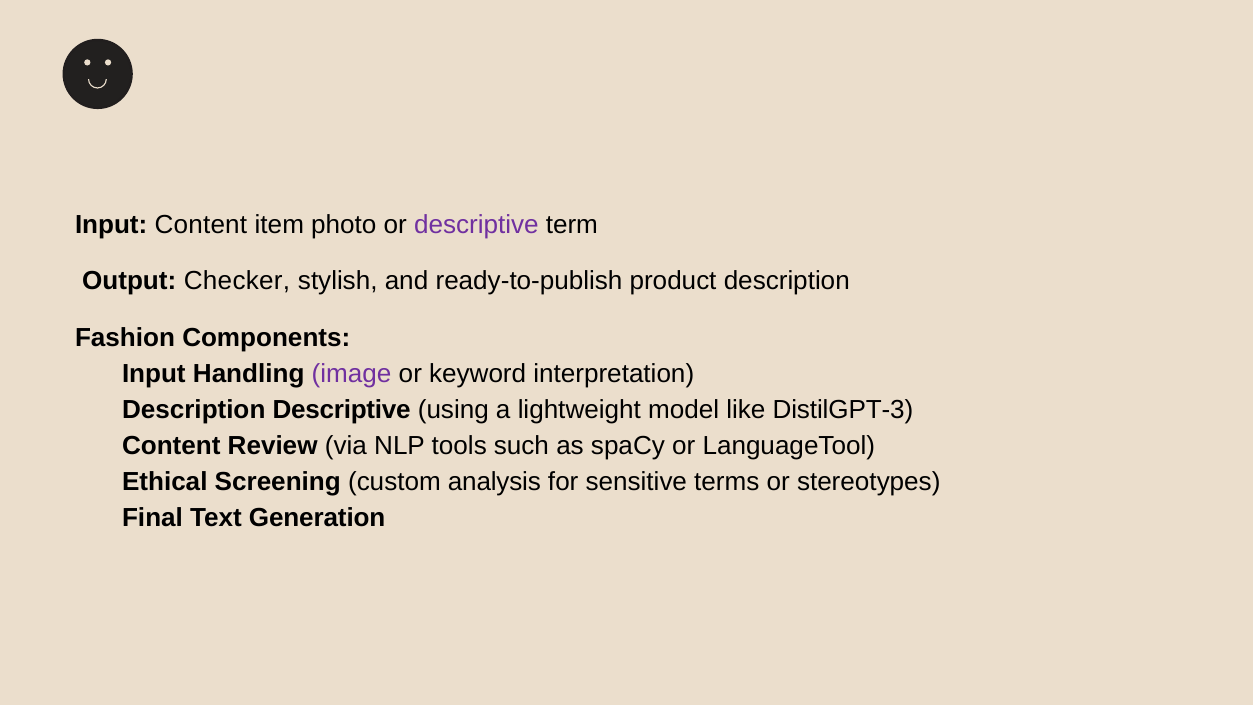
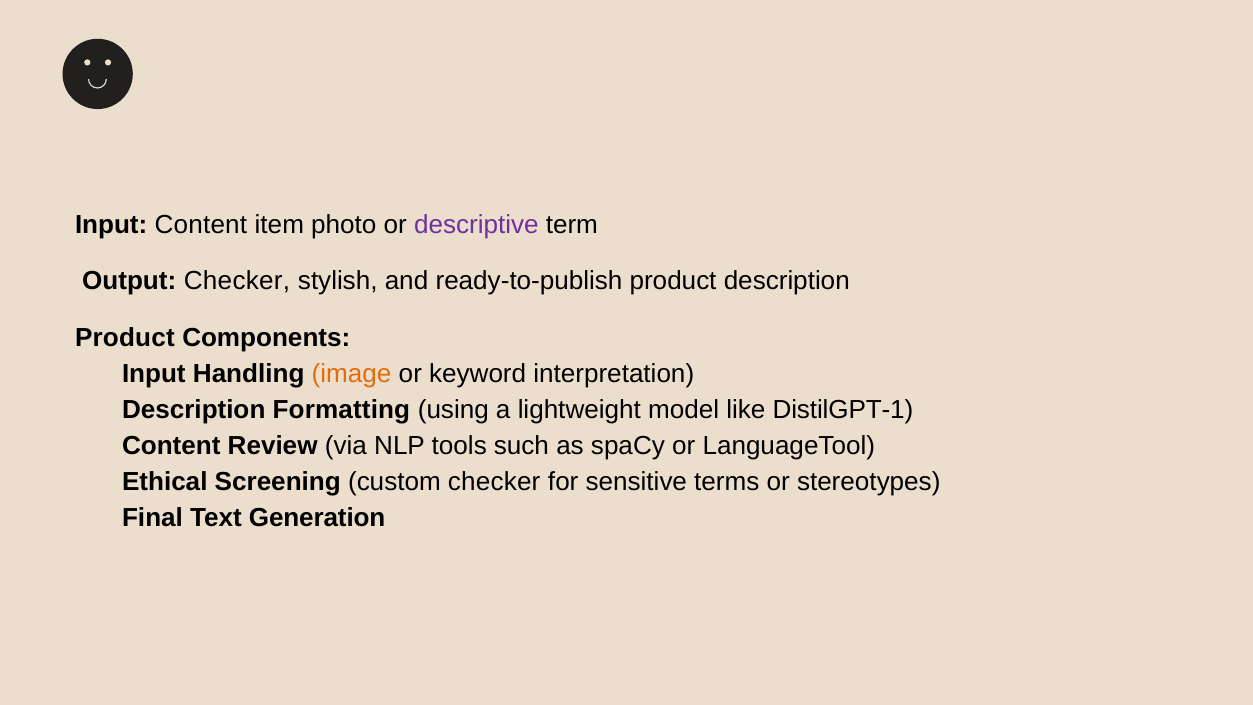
Fashion at (125, 338): Fashion -> Product
image colour: purple -> orange
Description Descriptive: Descriptive -> Formatting
DistilGPT-3: DistilGPT-3 -> DistilGPT-1
custom analysis: analysis -> checker
